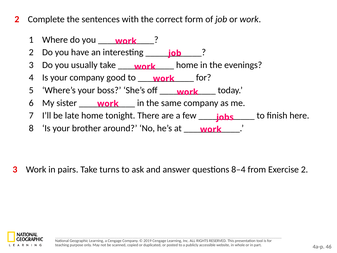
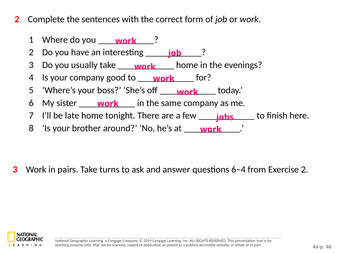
8–4: 8–4 -> 6–4
